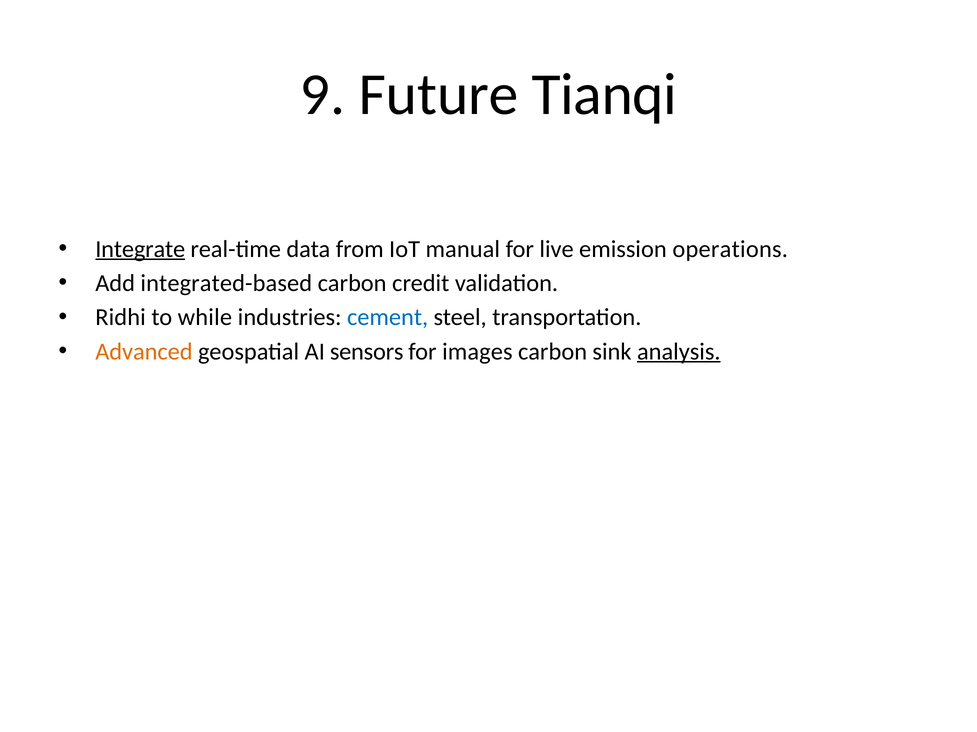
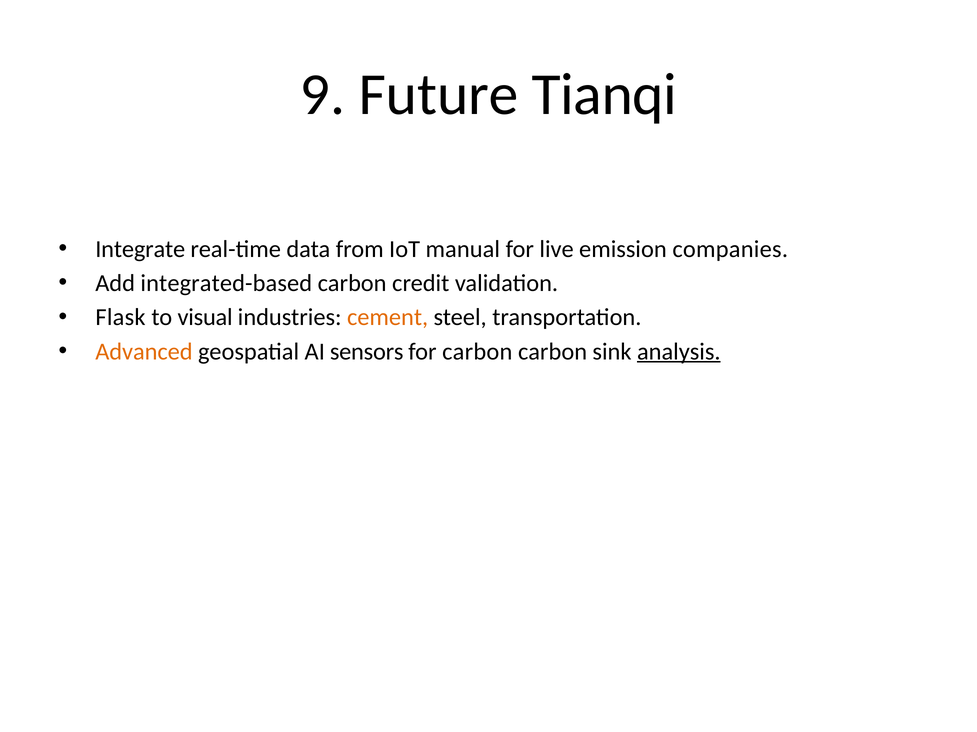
Integrate underline: present -> none
operations: operations -> companies
Ridhi: Ridhi -> Flask
while: while -> visual
cement colour: blue -> orange
for images: images -> carbon
